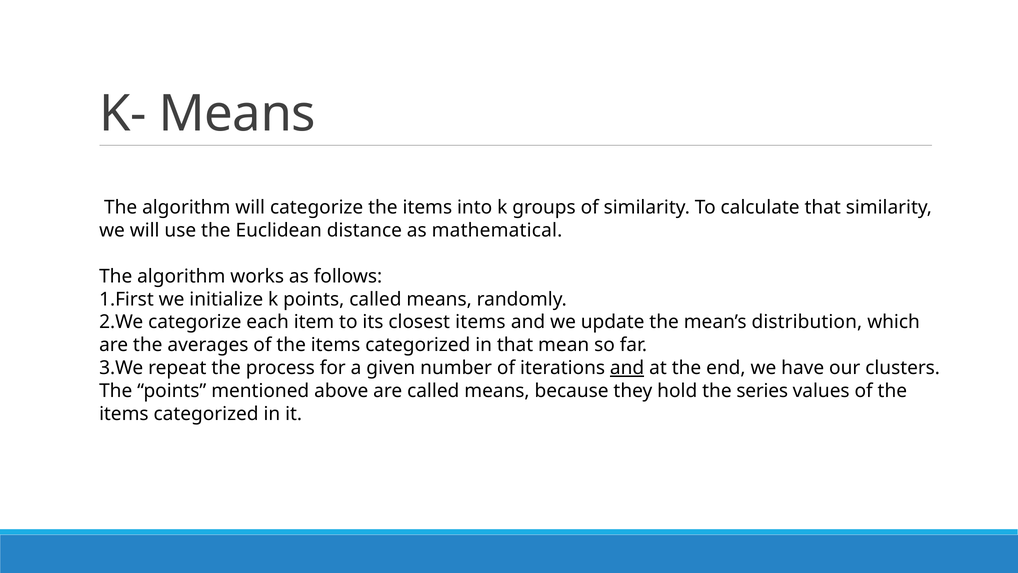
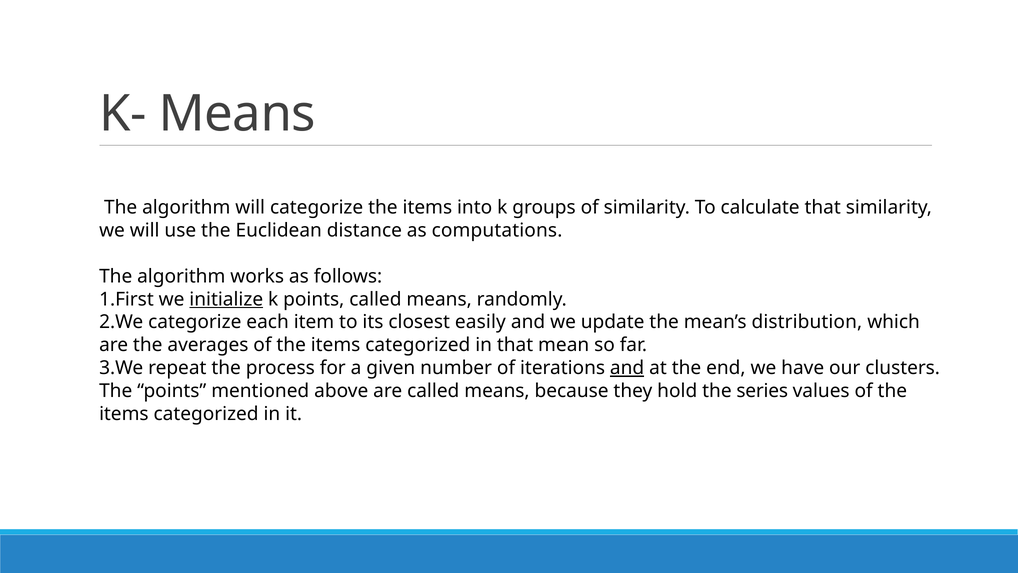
mathematical: mathematical -> computations
initialize underline: none -> present
closest items: items -> easily
